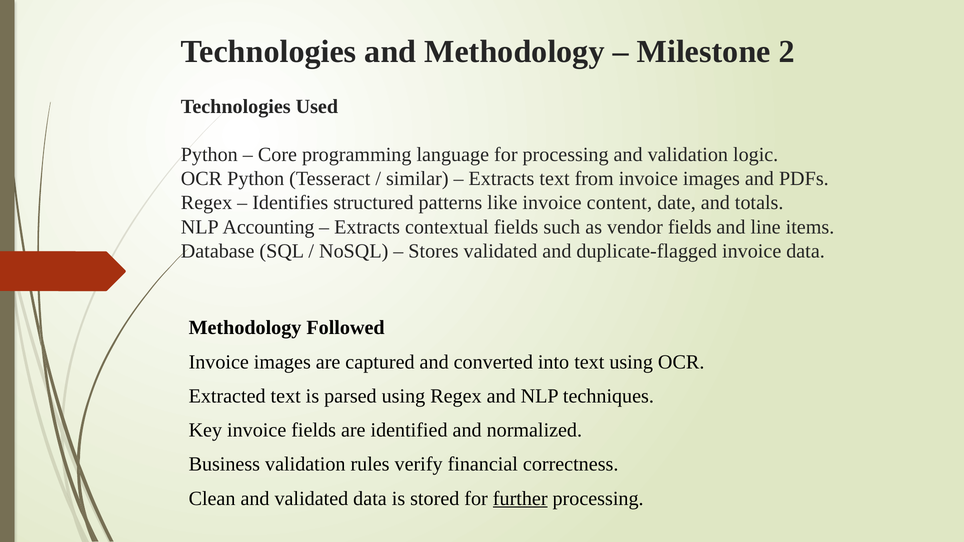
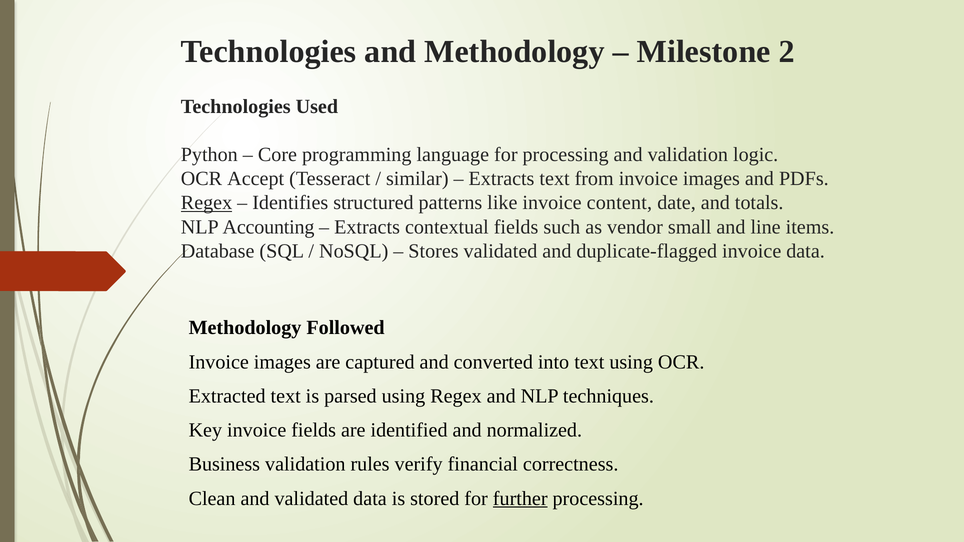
OCR Python: Python -> Accept
Regex at (207, 203) underline: none -> present
vendor fields: fields -> small
